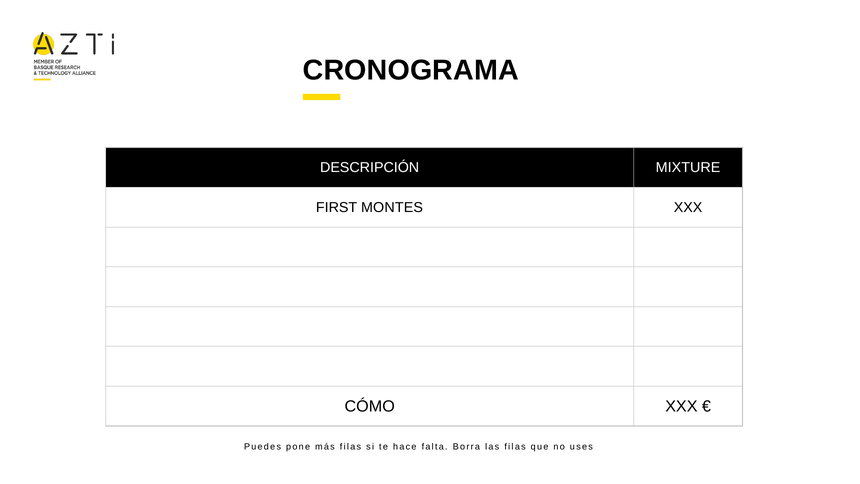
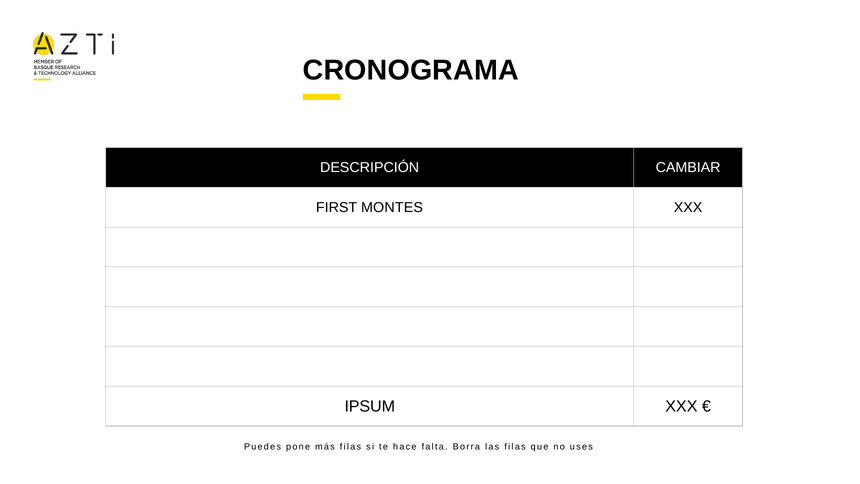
MIXTURE: MIXTURE -> CAMBIAR
CÓMO: CÓMO -> IPSUM
